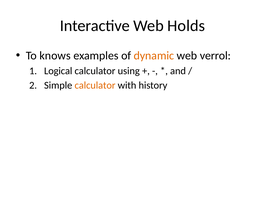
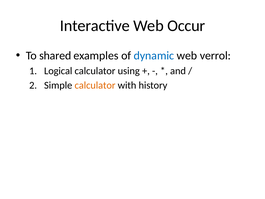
Holds: Holds -> Occur
knows: knows -> shared
dynamic colour: orange -> blue
